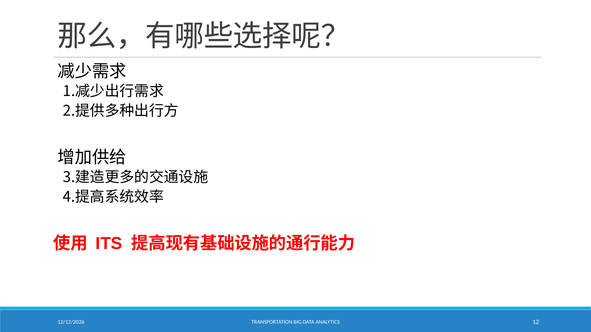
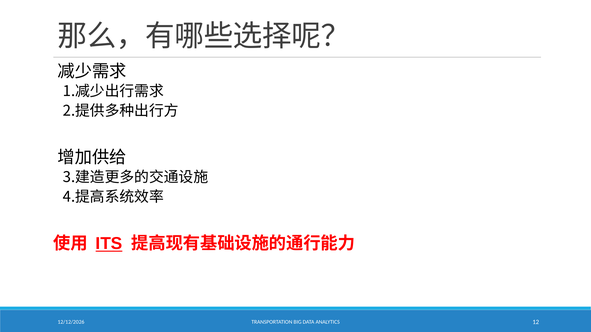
ITS underline: none -> present
